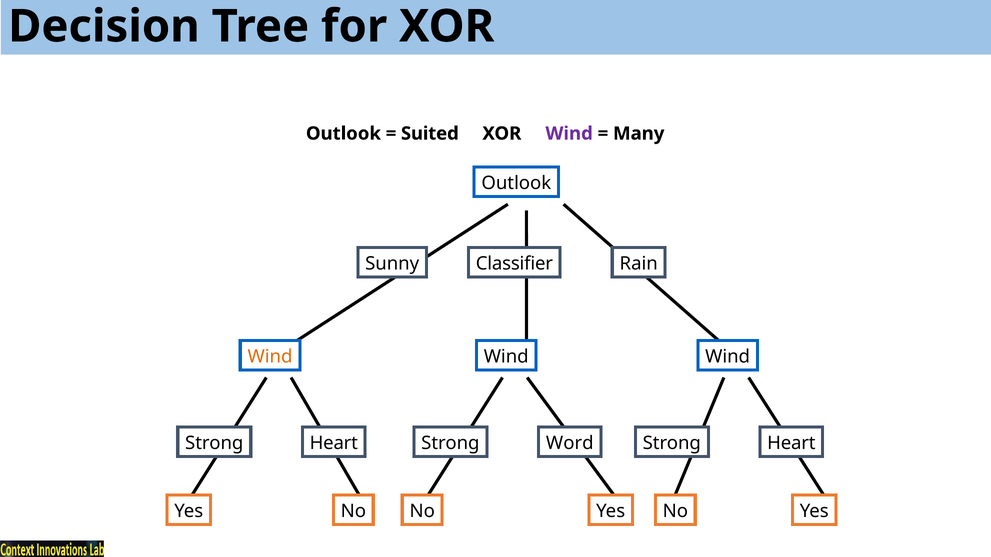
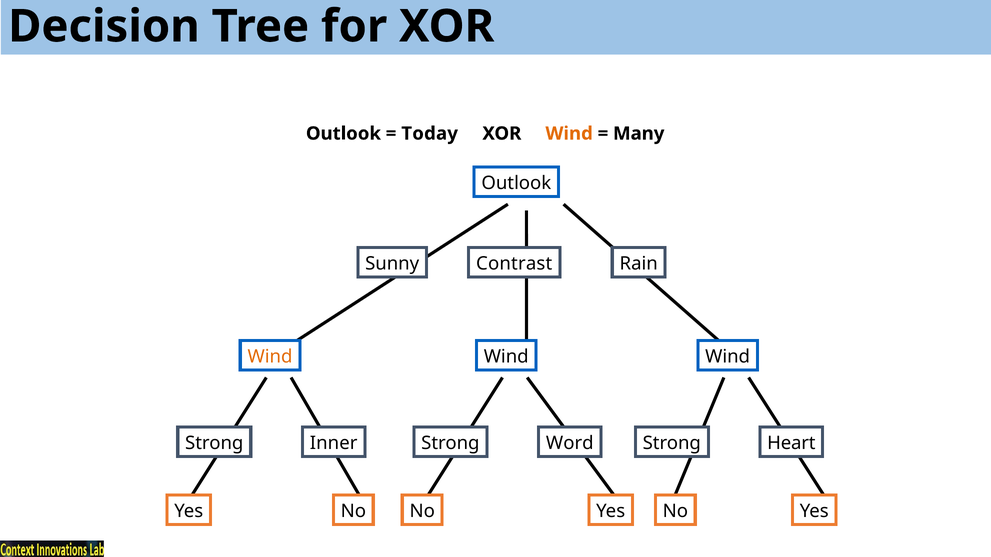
Suited: Suited -> Today
Wind at (569, 134) colour: purple -> orange
Classifier: Classifier -> Contrast
Heart at (334, 443): Heart -> Inner
